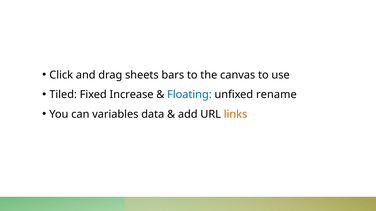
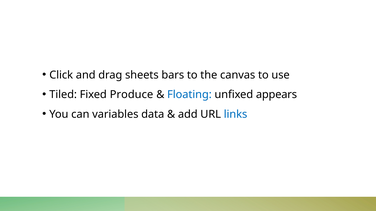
Increase: Increase -> Produce
rename: rename -> appears
links colour: orange -> blue
